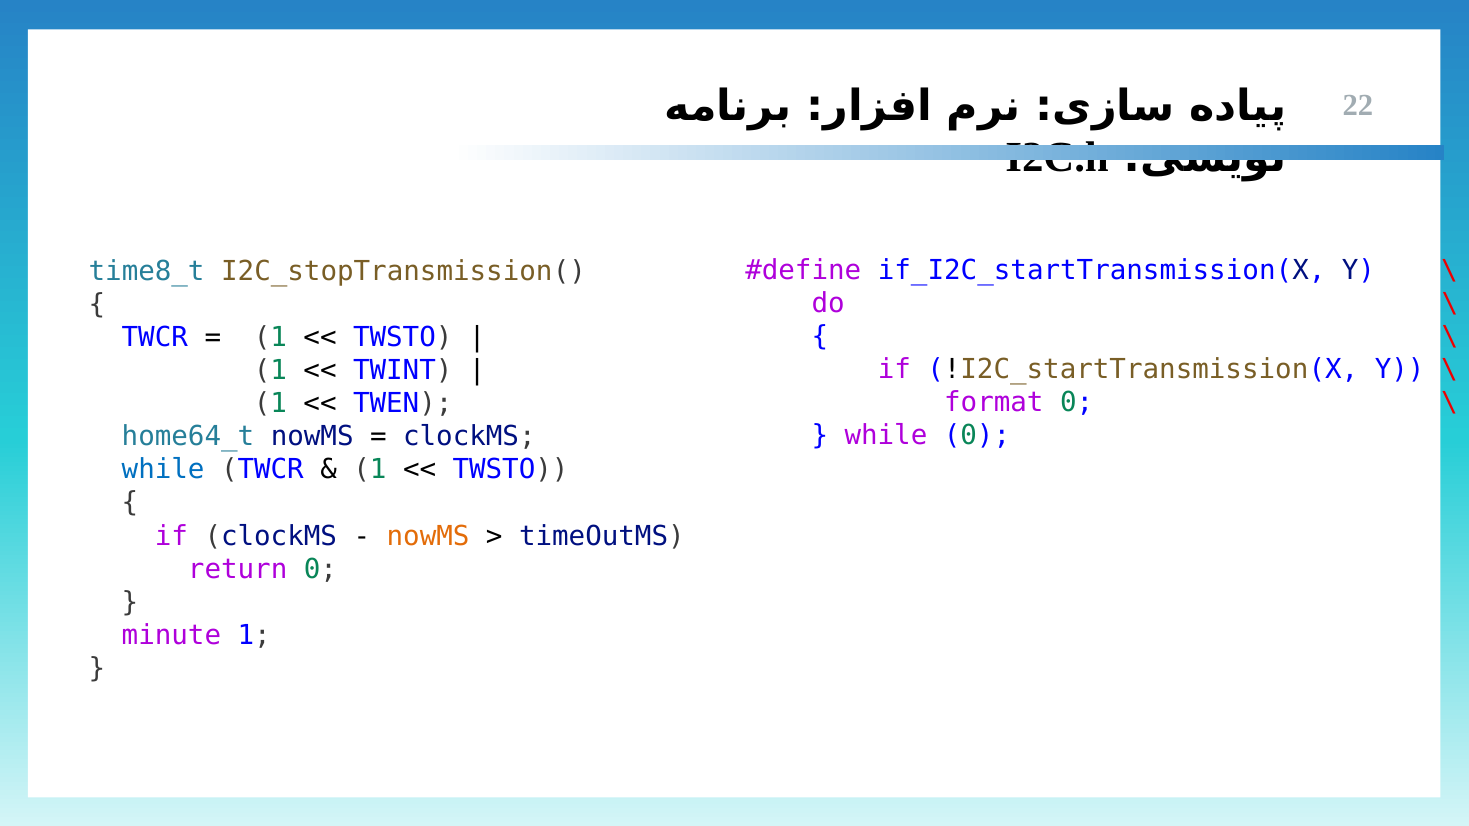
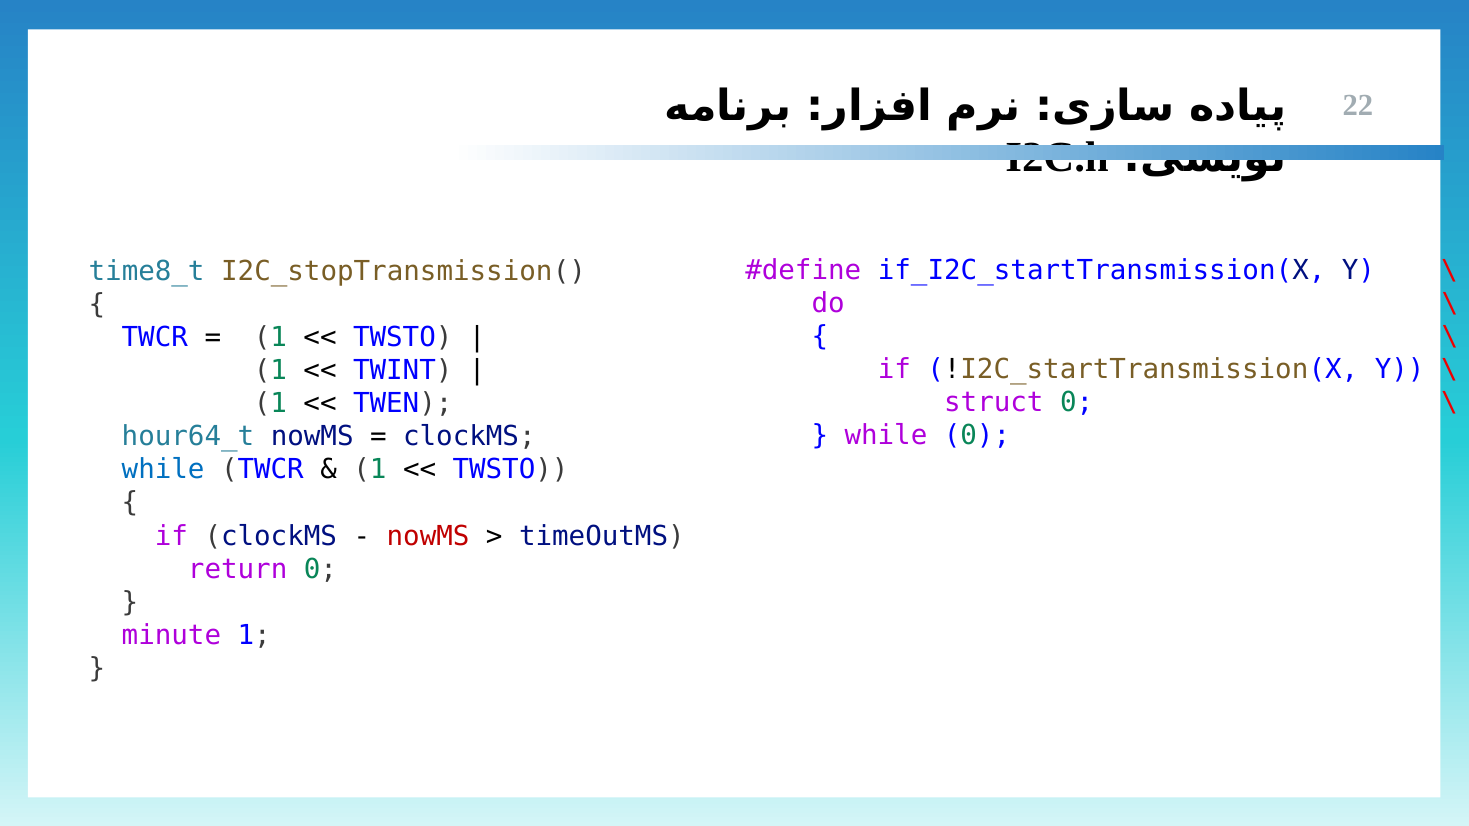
format: format -> struct
home64_t: home64_t -> hour64_t
nowMS at (428, 536) colour: orange -> red
